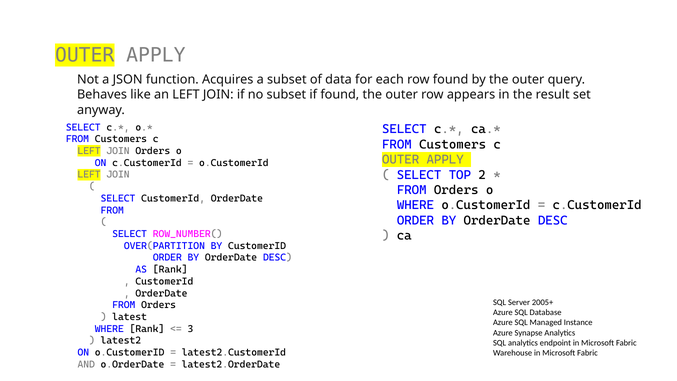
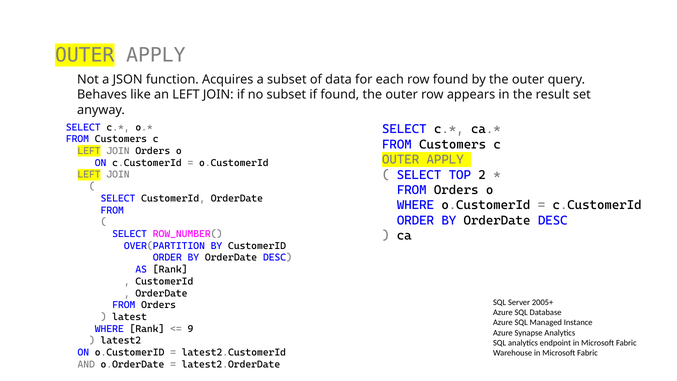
3: 3 -> 9
